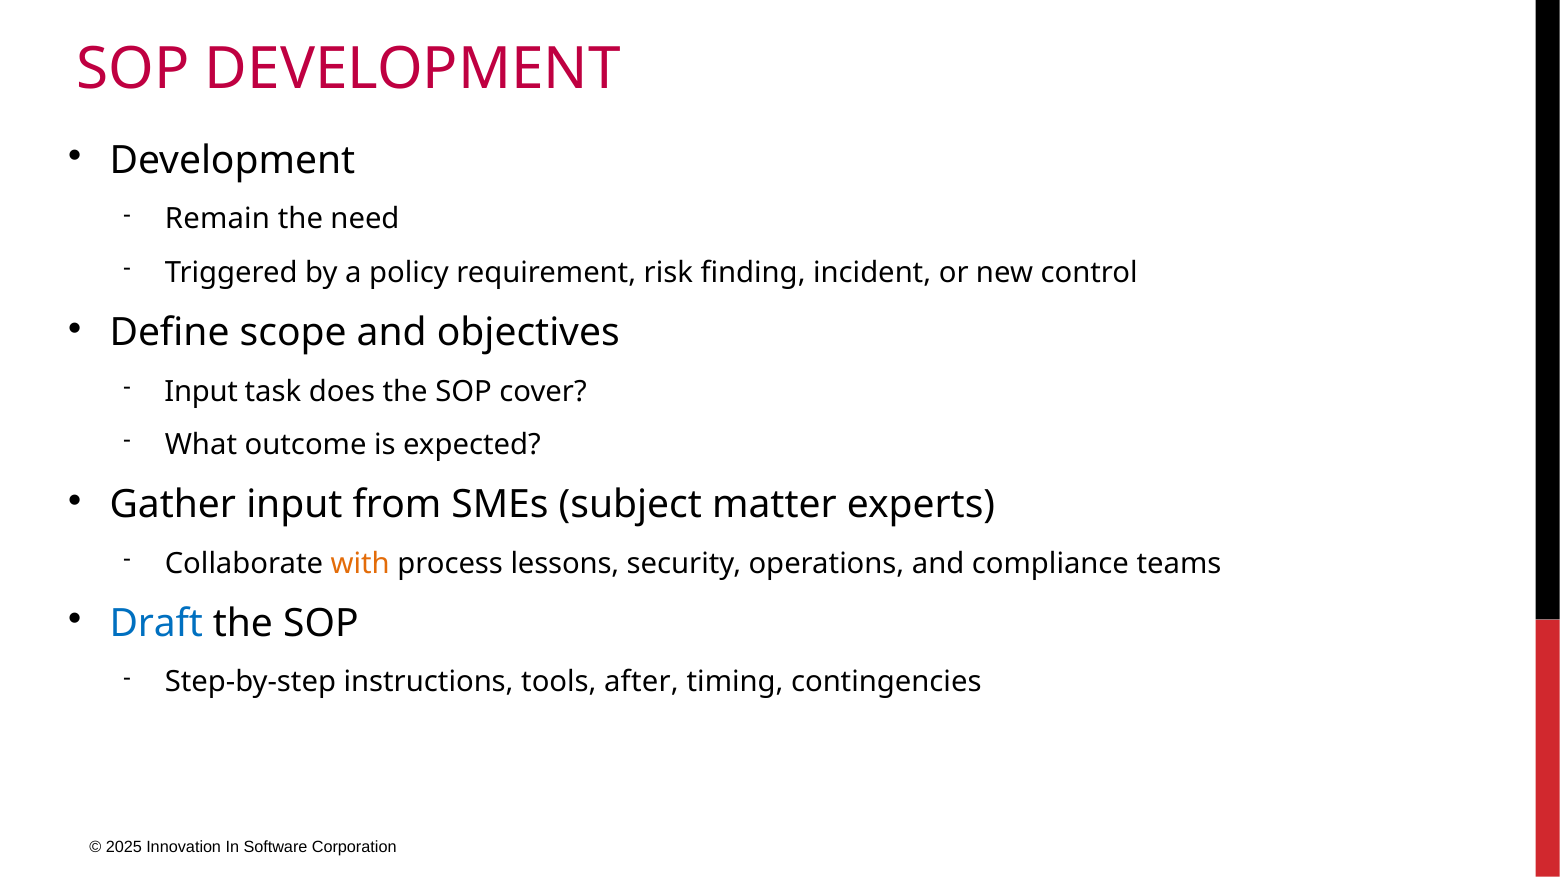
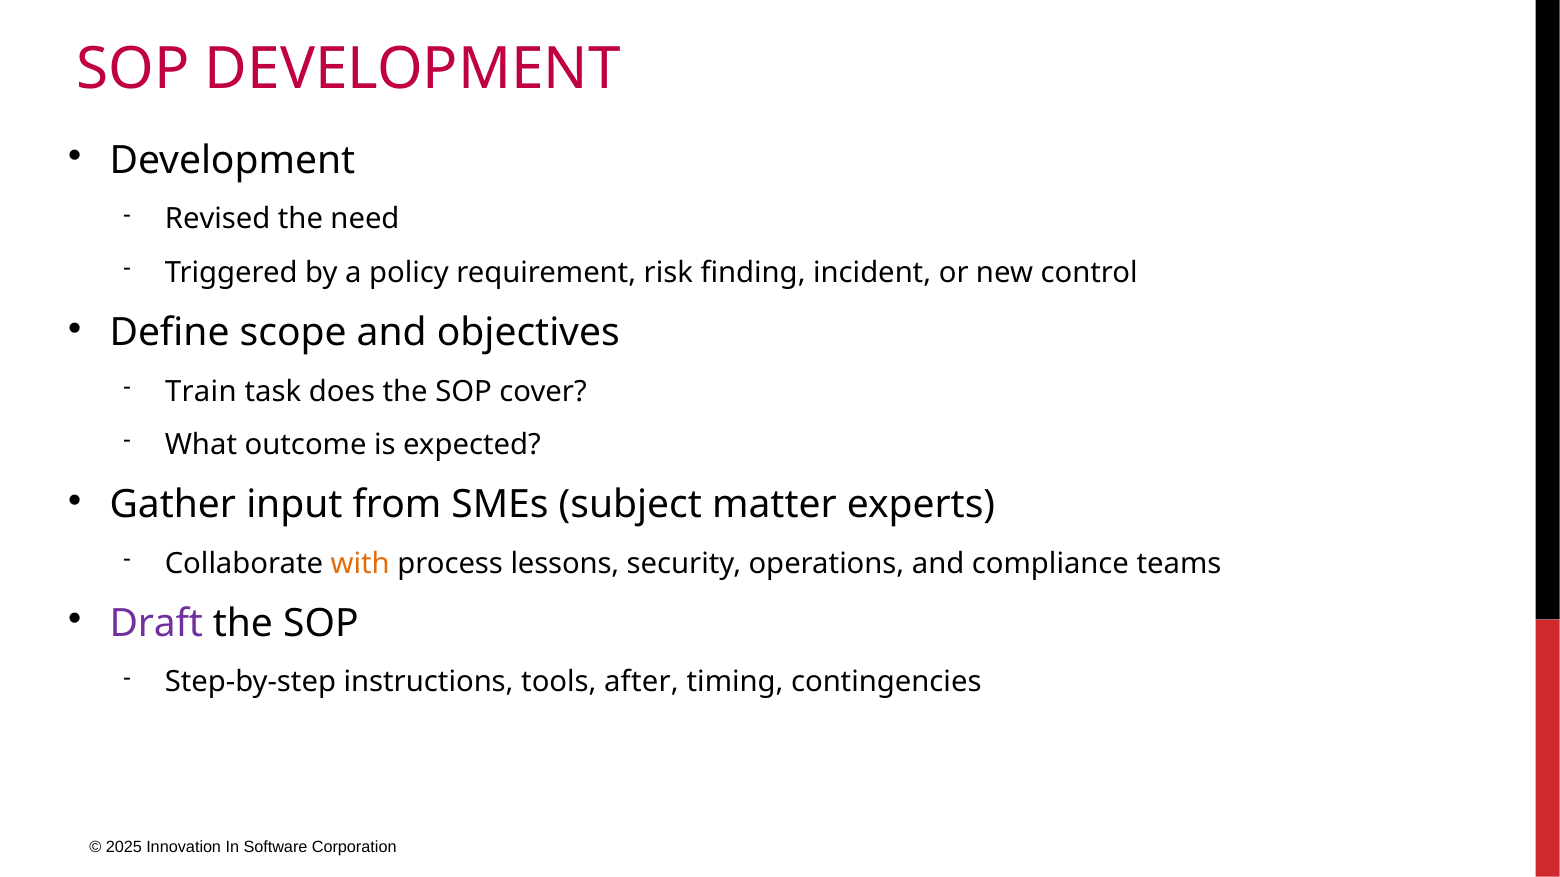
Remain: Remain -> Revised
Input at (201, 392): Input -> Train
Draft colour: blue -> purple
